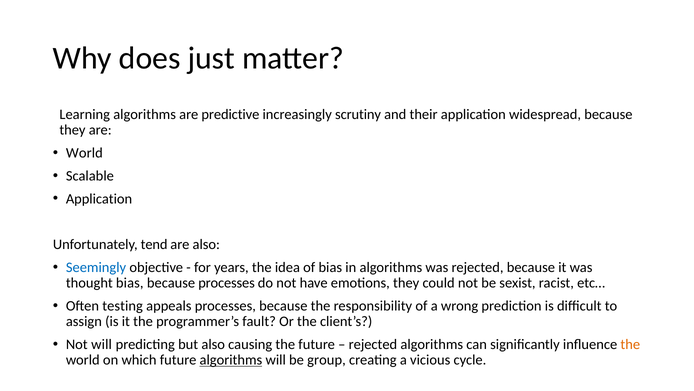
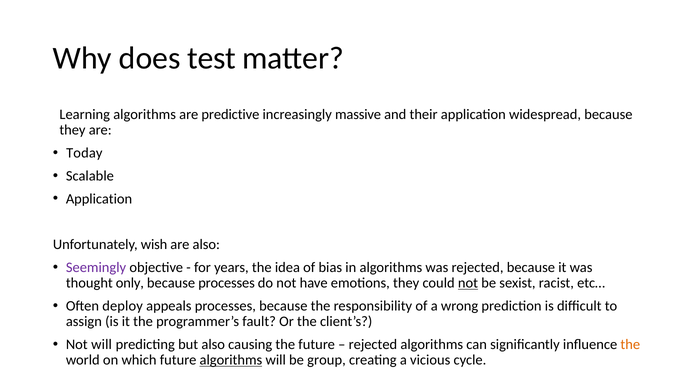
just: just -> test
scrutiny: scrutiny -> massive
World at (84, 153): World -> Today
tend: tend -> wish
Seemingly colour: blue -> purple
thought bias: bias -> only
not at (468, 283) underline: none -> present
testing: testing -> deploy
